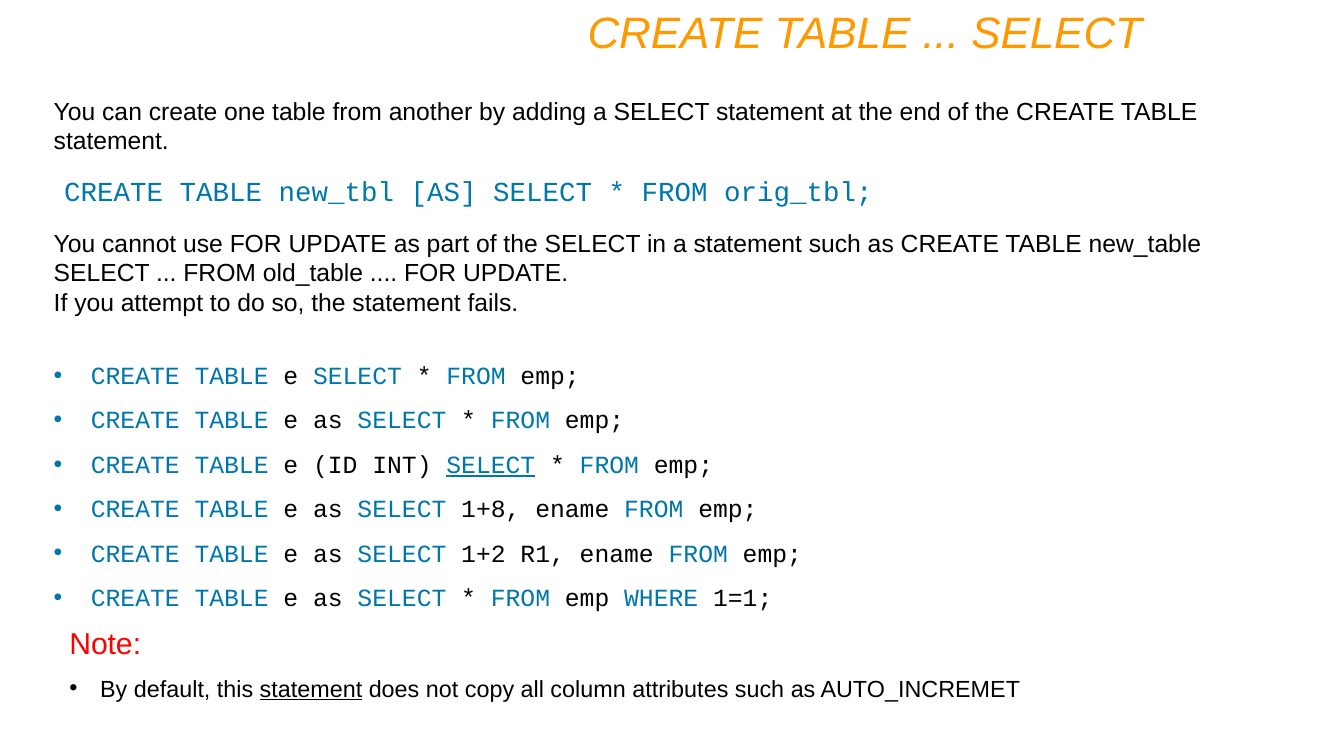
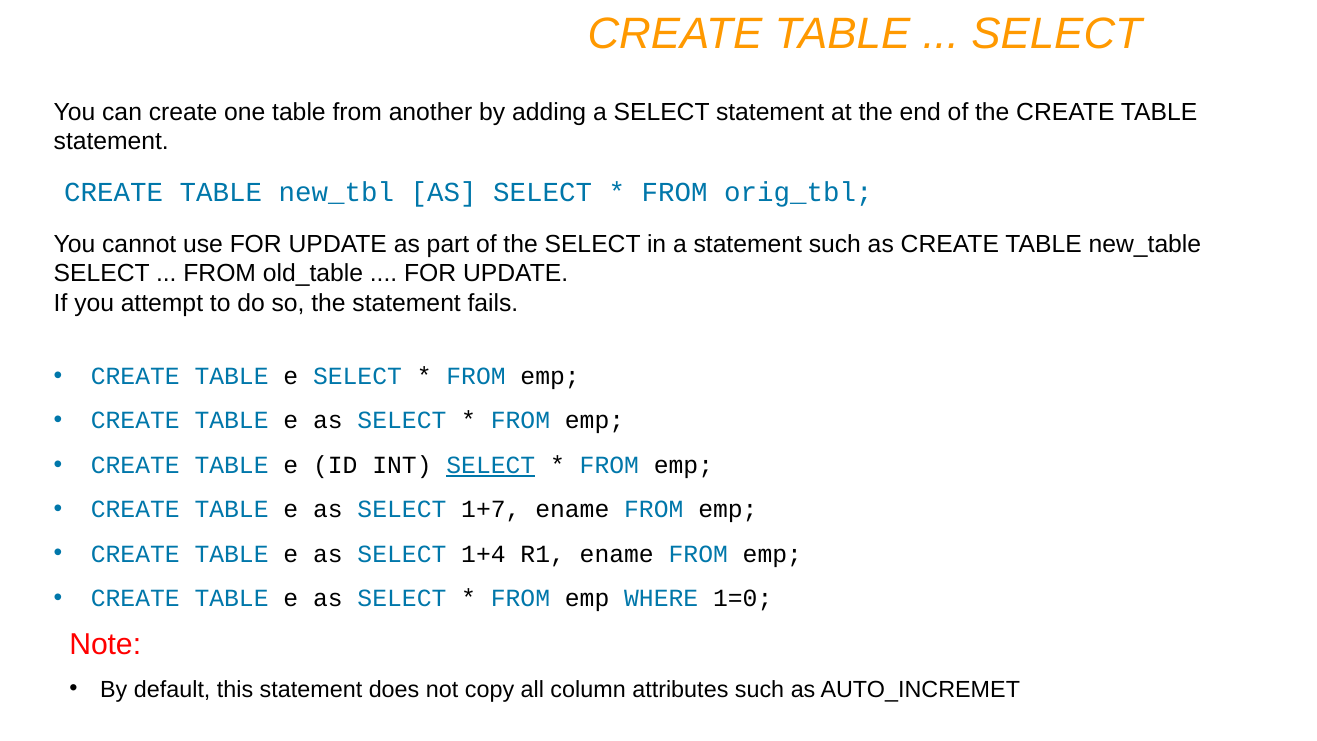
1+8: 1+8 -> 1+7
1+2: 1+2 -> 1+4
1=1: 1=1 -> 1=0
statement at (311, 689) underline: present -> none
